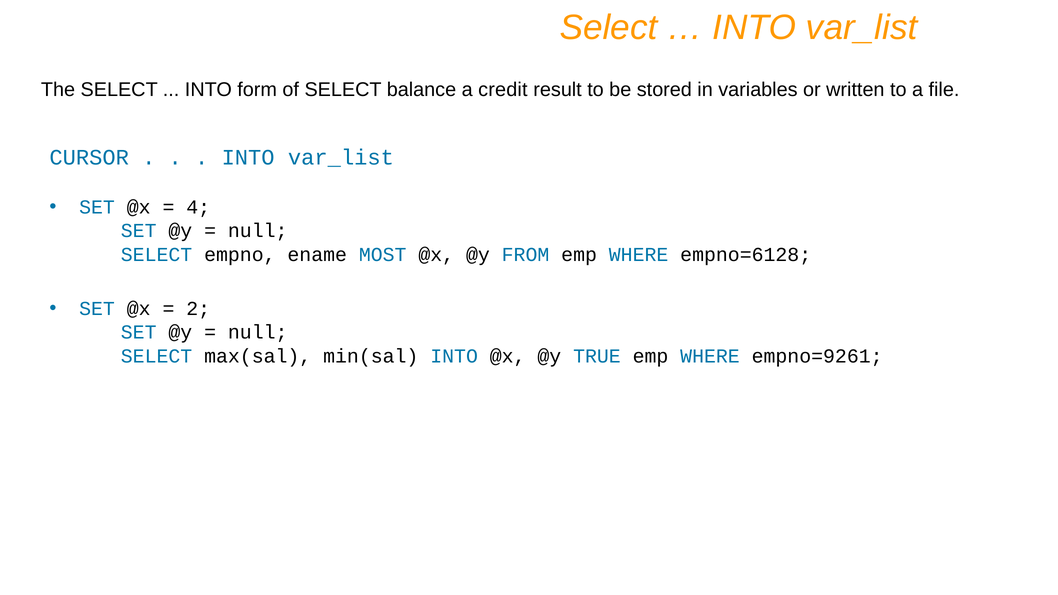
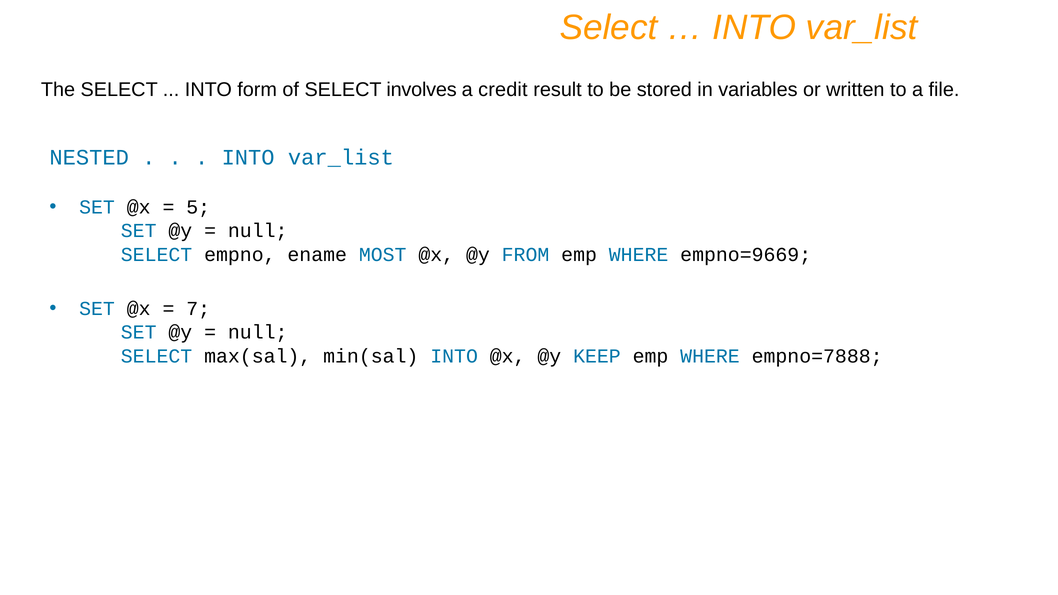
balance: balance -> involves
CURSOR: CURSOR -> NESTED
4: 4 -> 5
empno=6128: empno=6128 -> empno=9669
2: 2 -> 7
TRUE: TRUE -> KEEP
empno=9261: empno=9261 -> empno=7888
